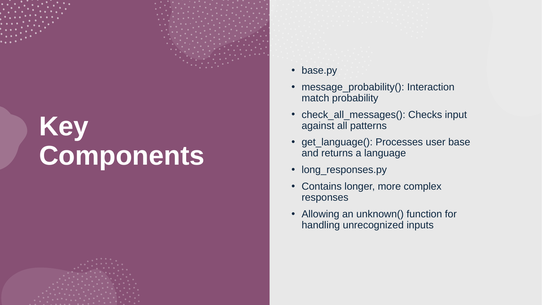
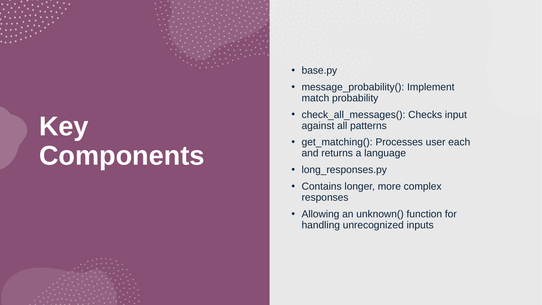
Interaction: Interaction -> Implement
get_language(: get_language( -> get_matching(
base: base -> each
